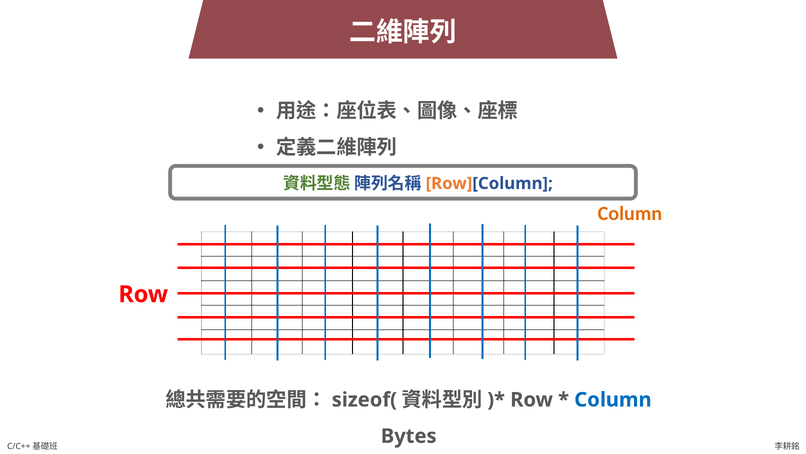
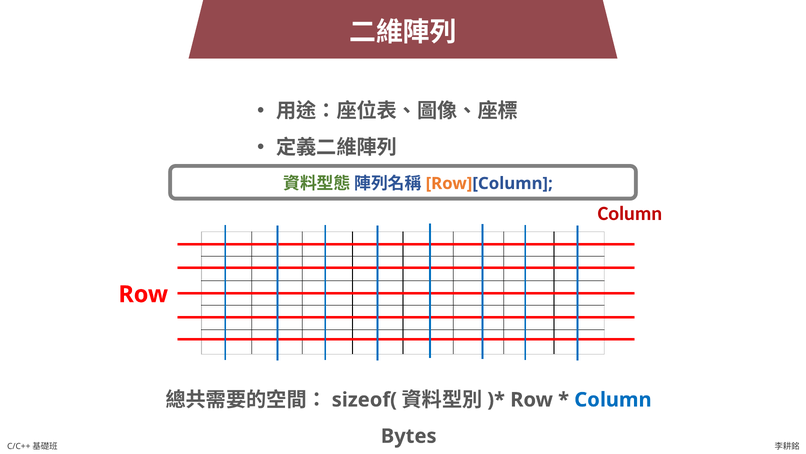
Column at (630, 213) colour: orange -> red
